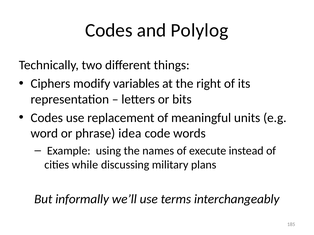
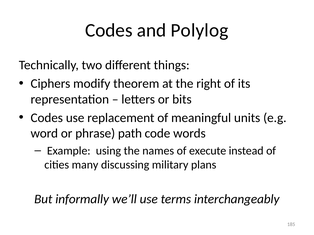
variables: variables -> theorem
idea: idea -> path
while: while -> many
